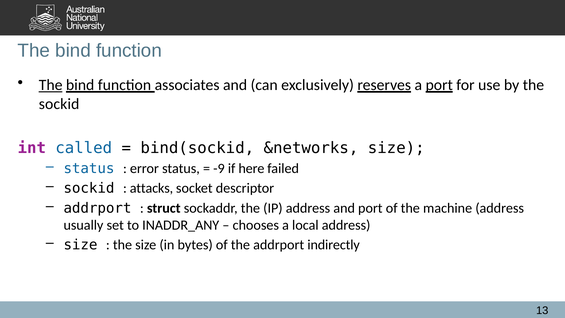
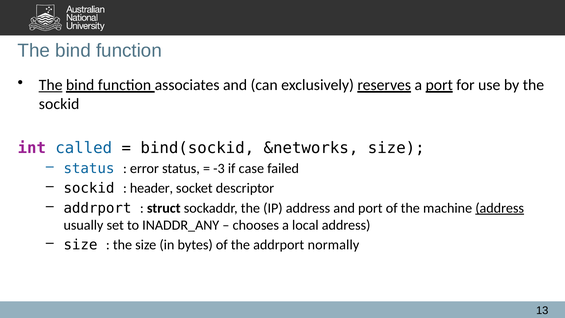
-9: -9 -> -3
here: here -> case
attacks: attacks -> header
address at (500, 208) underline: none -> present
indirectly: indirectly -> normally
